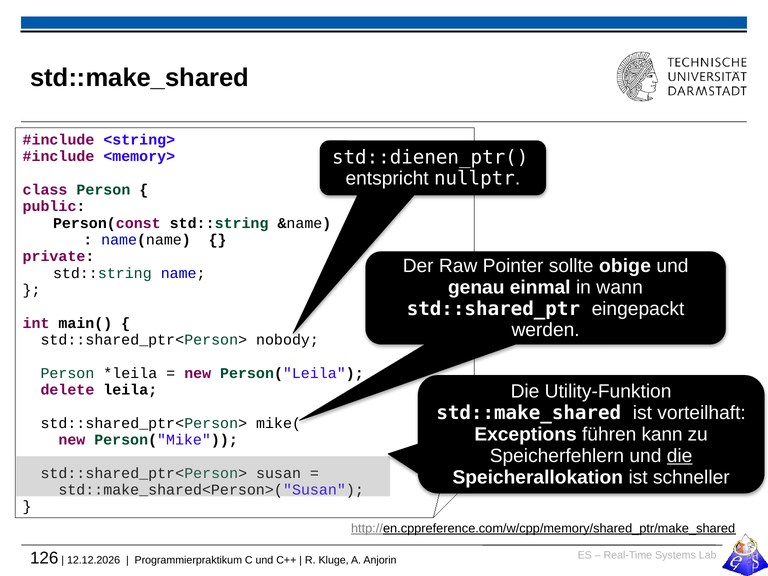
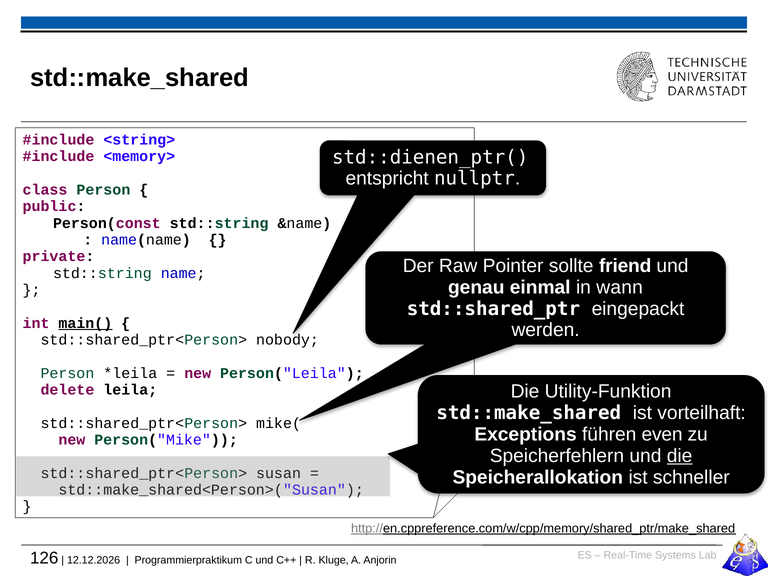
obige: obige -> friend
main( underline: none -> present
kann: kann -> even
